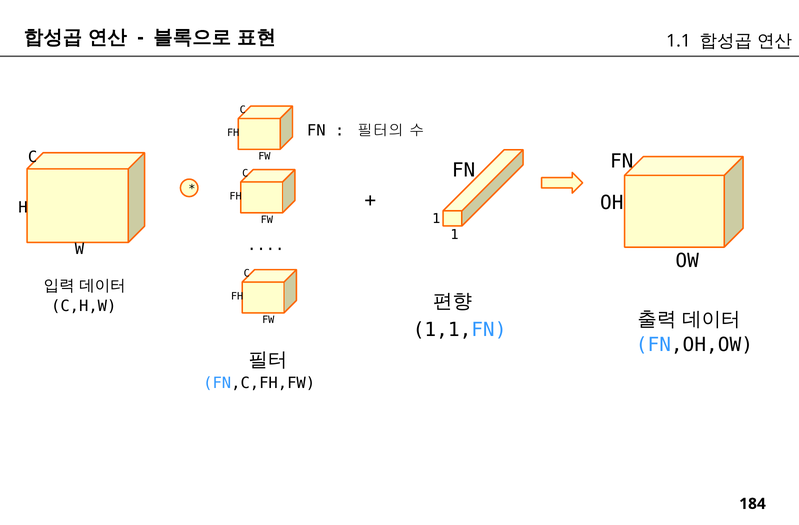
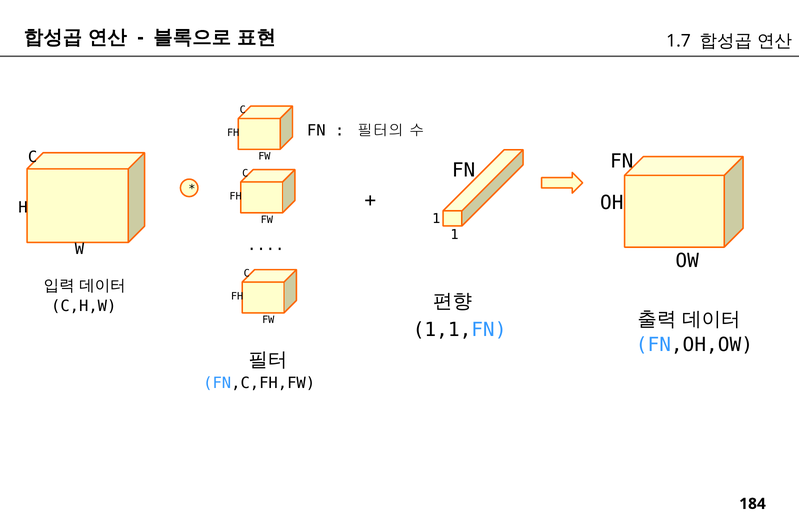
1.1: 1.1 -> 1.7
